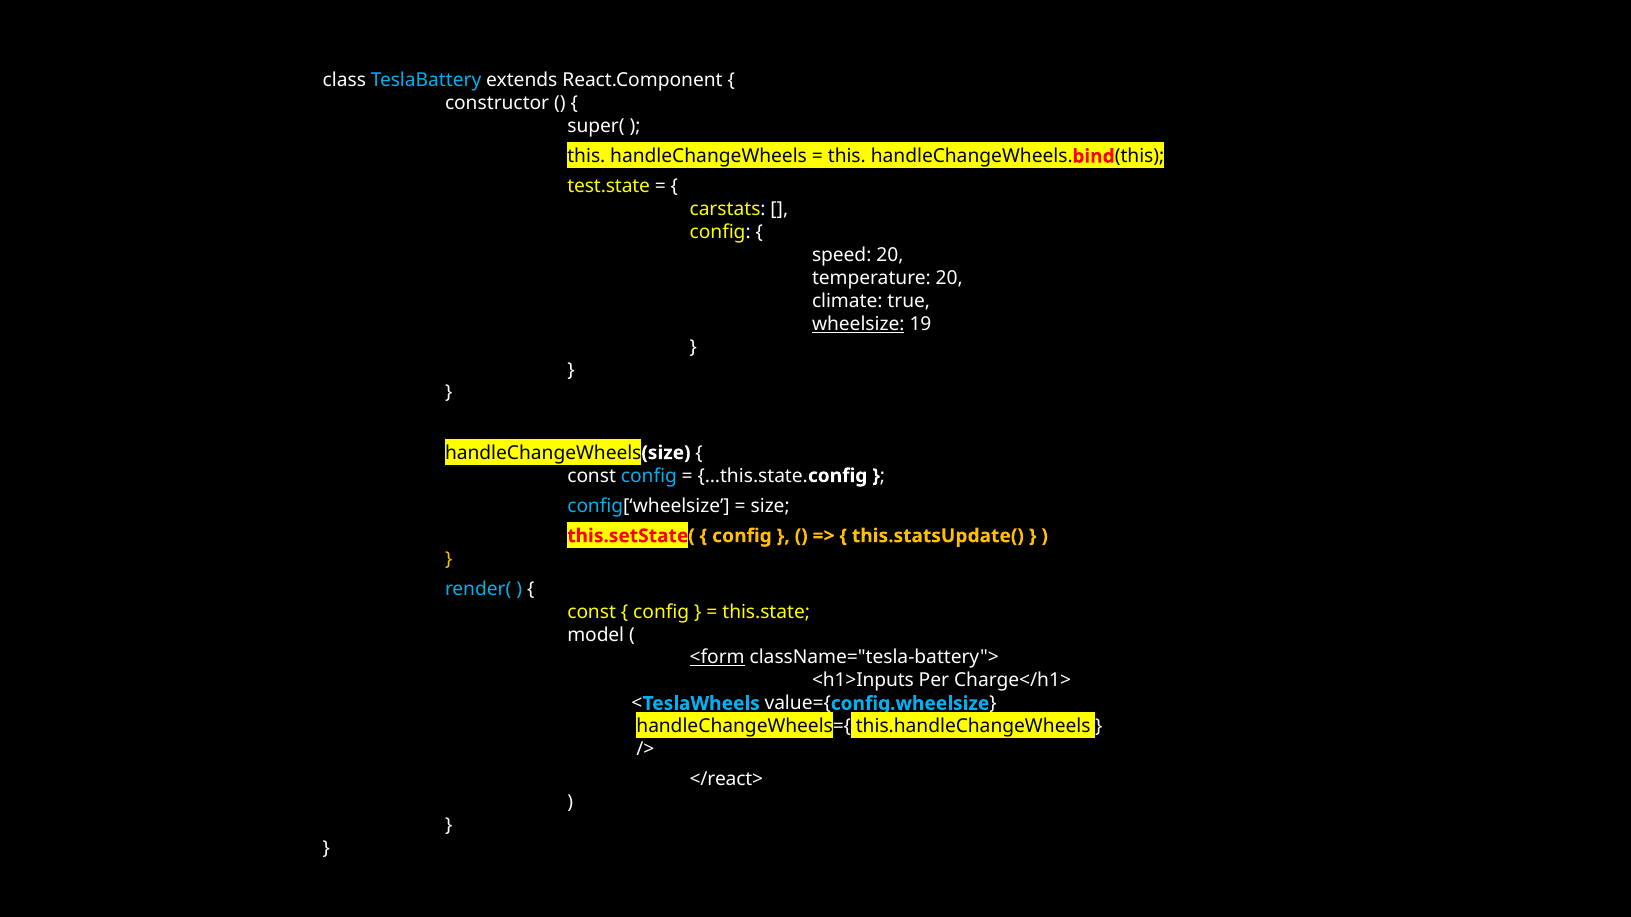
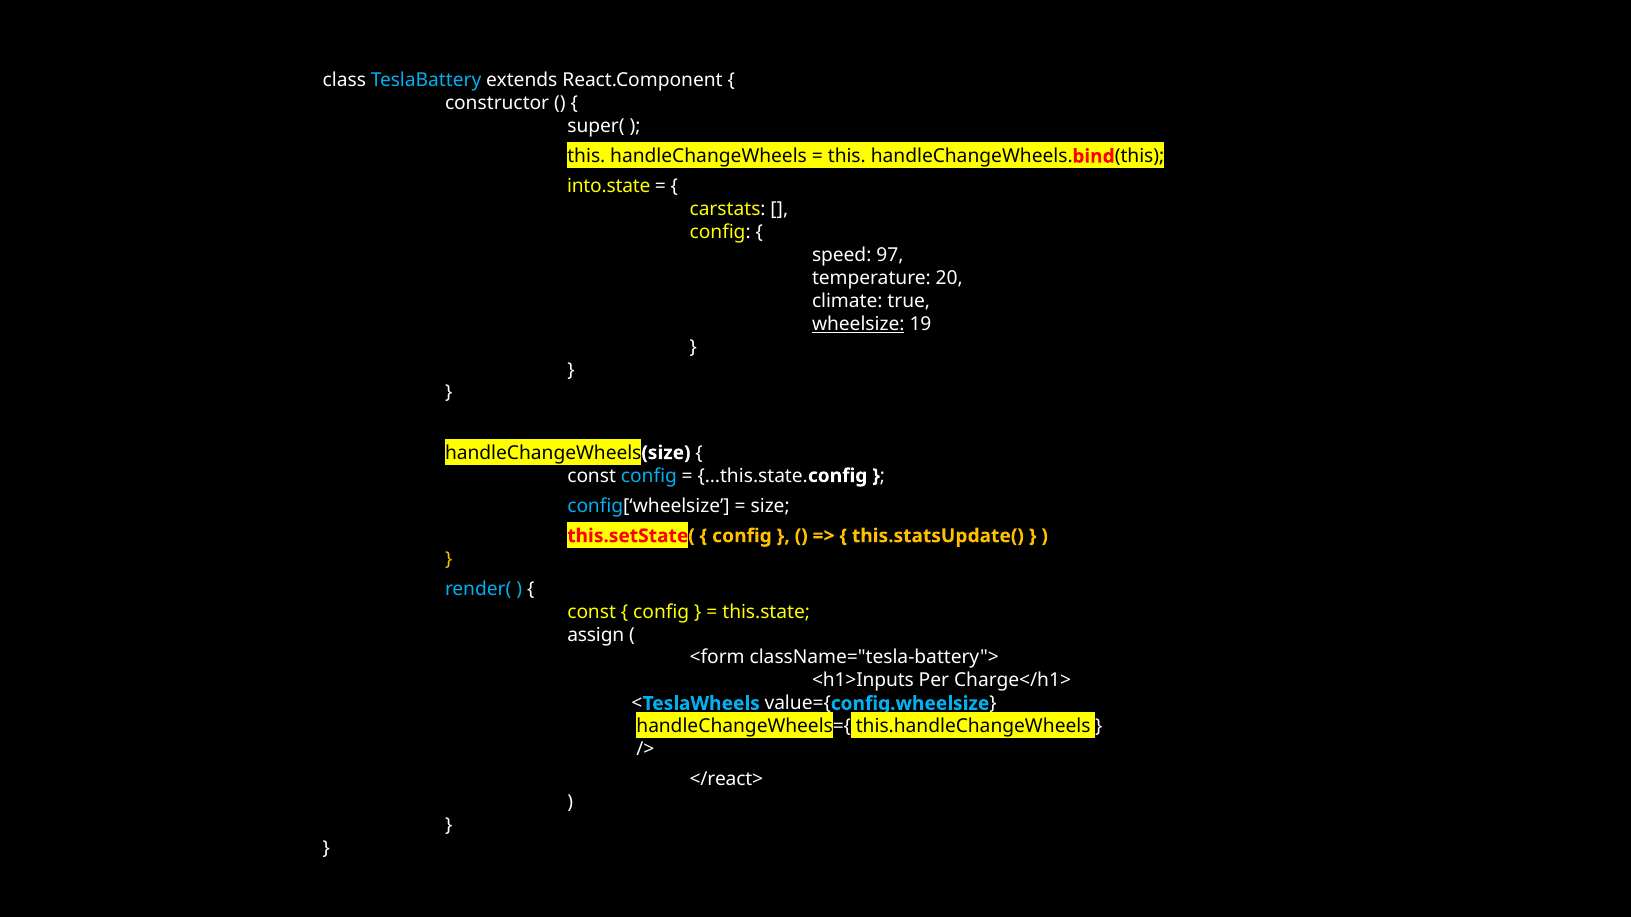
test.state: test.state -> into.state
speed 20: 20 -> 97
model: model -> assign
<form underline: present -> none
